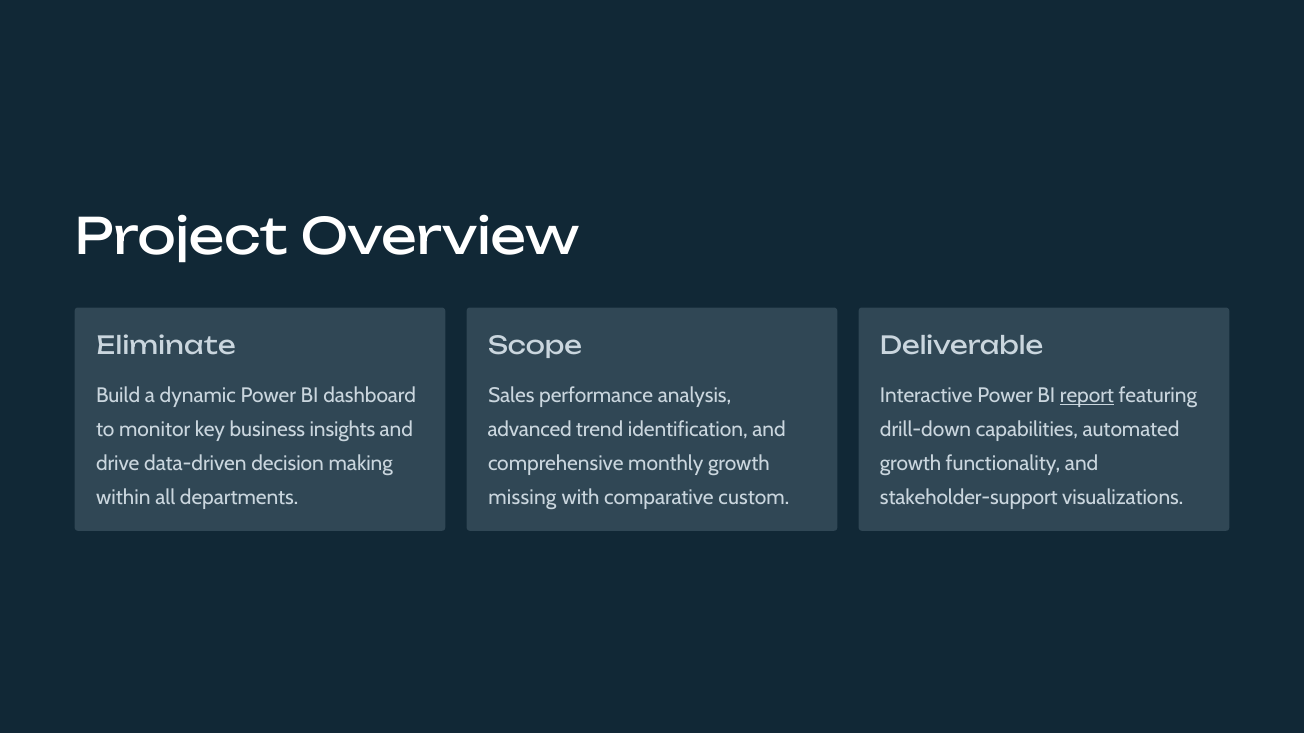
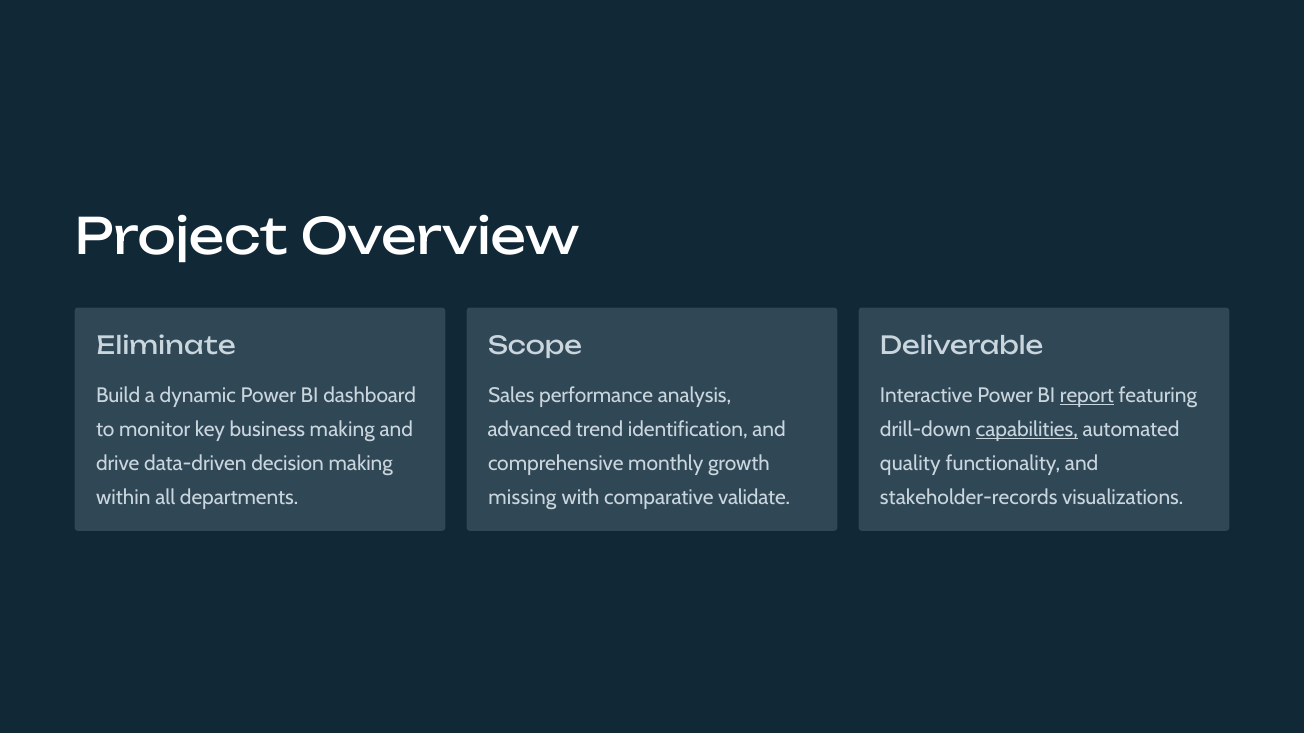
business insights: insights -> making
capabilities underline: none -> present
growth at (911, 464): growth -> quality
custom: custom -> validate
stakeholder-support: stakeholder-support -> stakeholder-records
